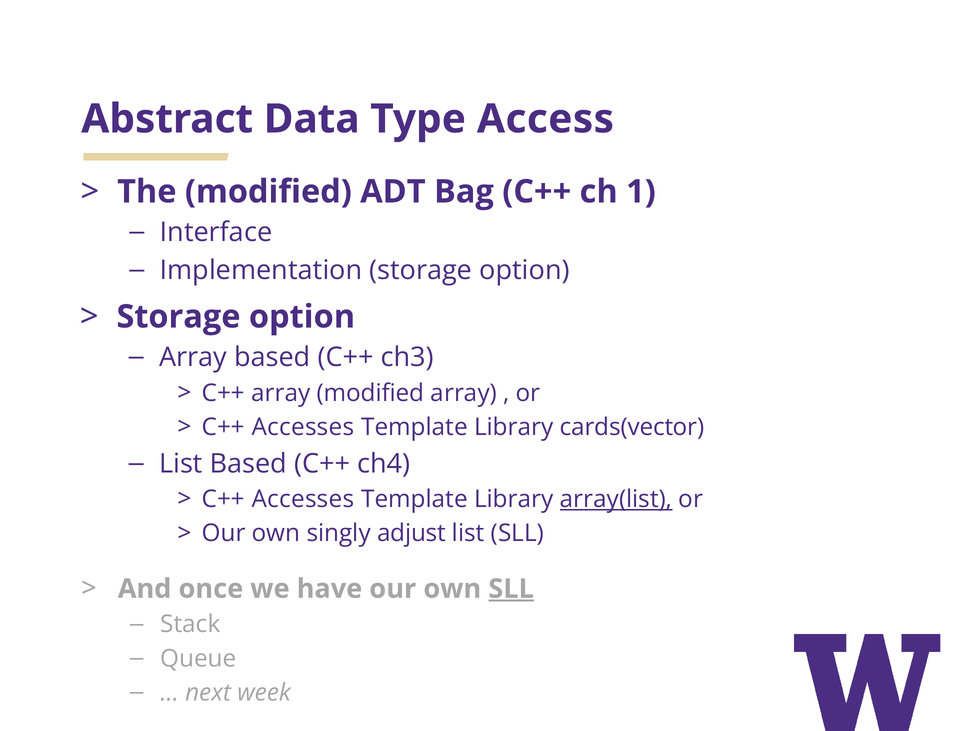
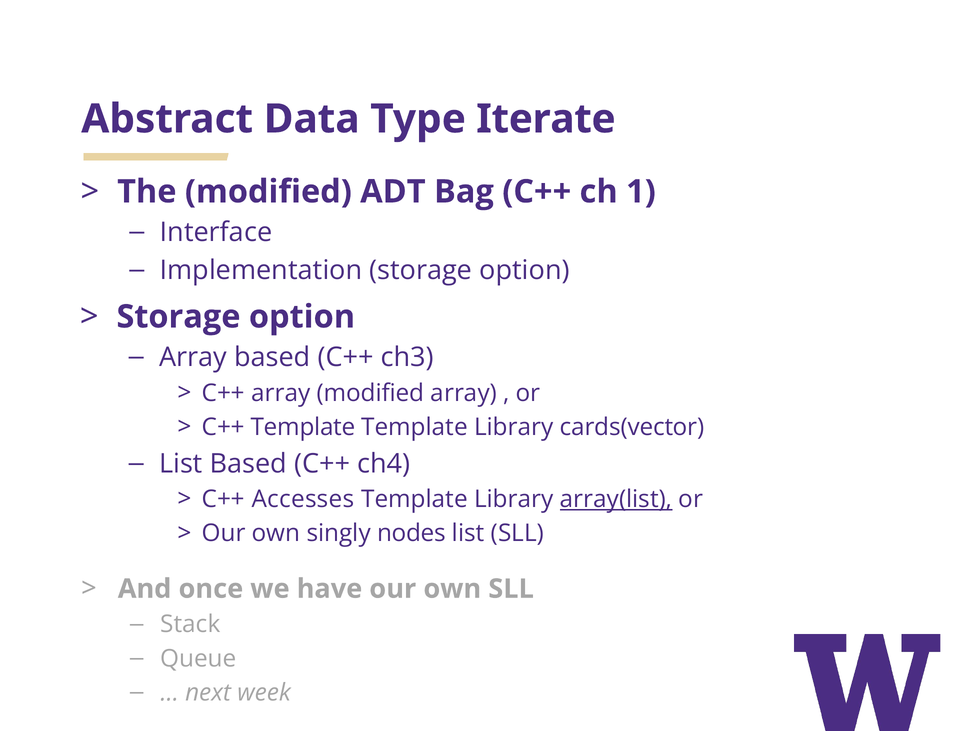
Access: Access -> Iterate
Accesses at (303, 427): Accesses -> Template
adjust: adjust -> nodes
SLL at (511, 589) underline: present -> none
